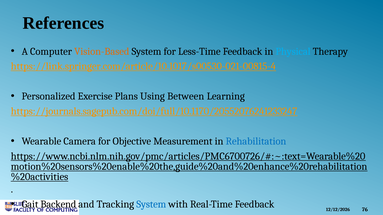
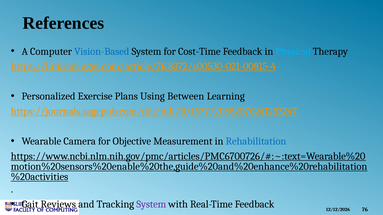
Vision-Based colour: orange -> blue
Less-Time: Less-Time -> Cost-Time
https://link.springer.com/article/10.1017/s00530-021-00815-4: https://link.springer.com/article/10.1017/s00530-021-00815-4 -> https://link.springer.com/article/76.8372/s00530-021-00815-4
https://journals.sagepub.com/doi/full/10.1170/20552076241233247: https://journals.sagepub.com/doi/full/10.1170/20552076241233247 -> https://journals.sagepub.com/doi/full/10.1577/20552076241233247
Backend: Backend -> Reviews
System at (151, 205) colour: blue -> purple
